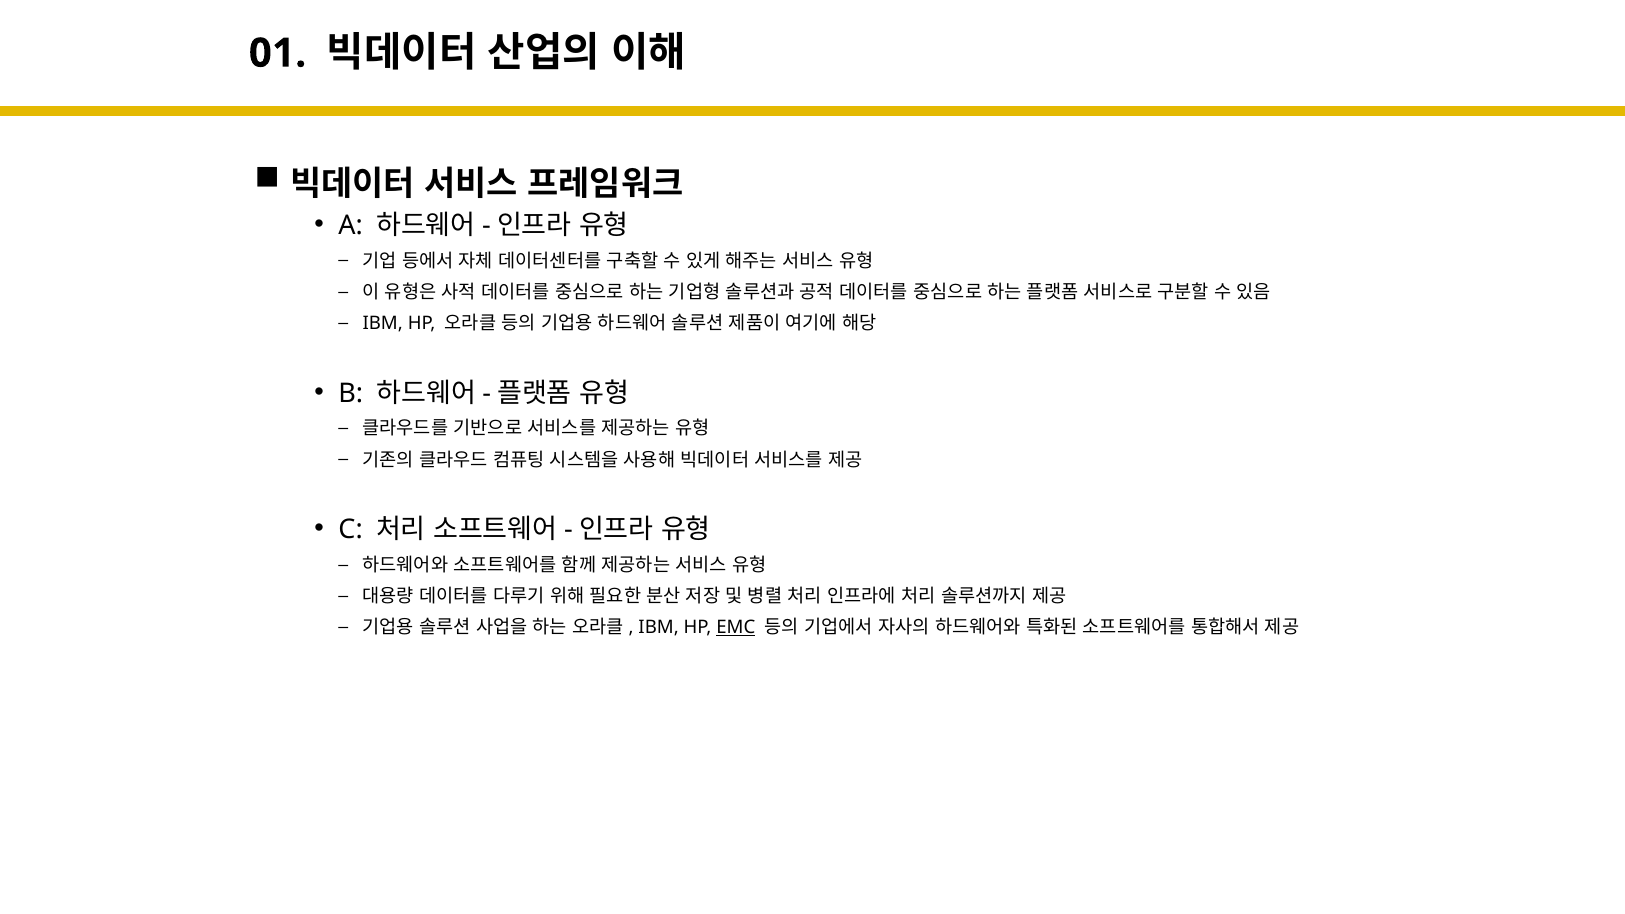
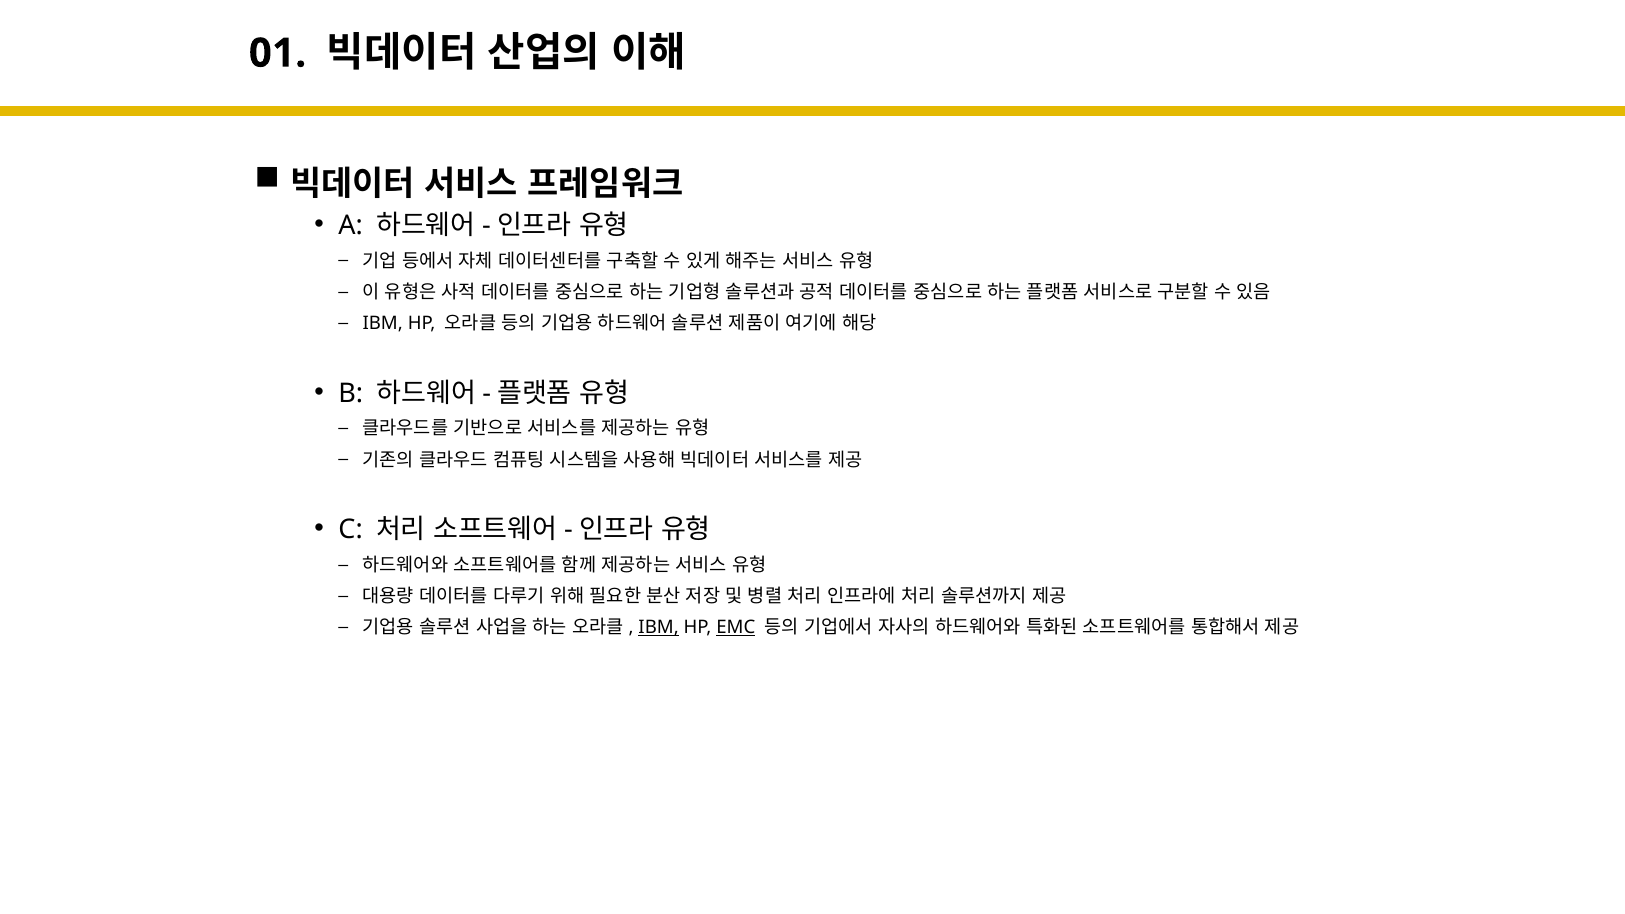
IBM at (659, 628) underline: none -> present
